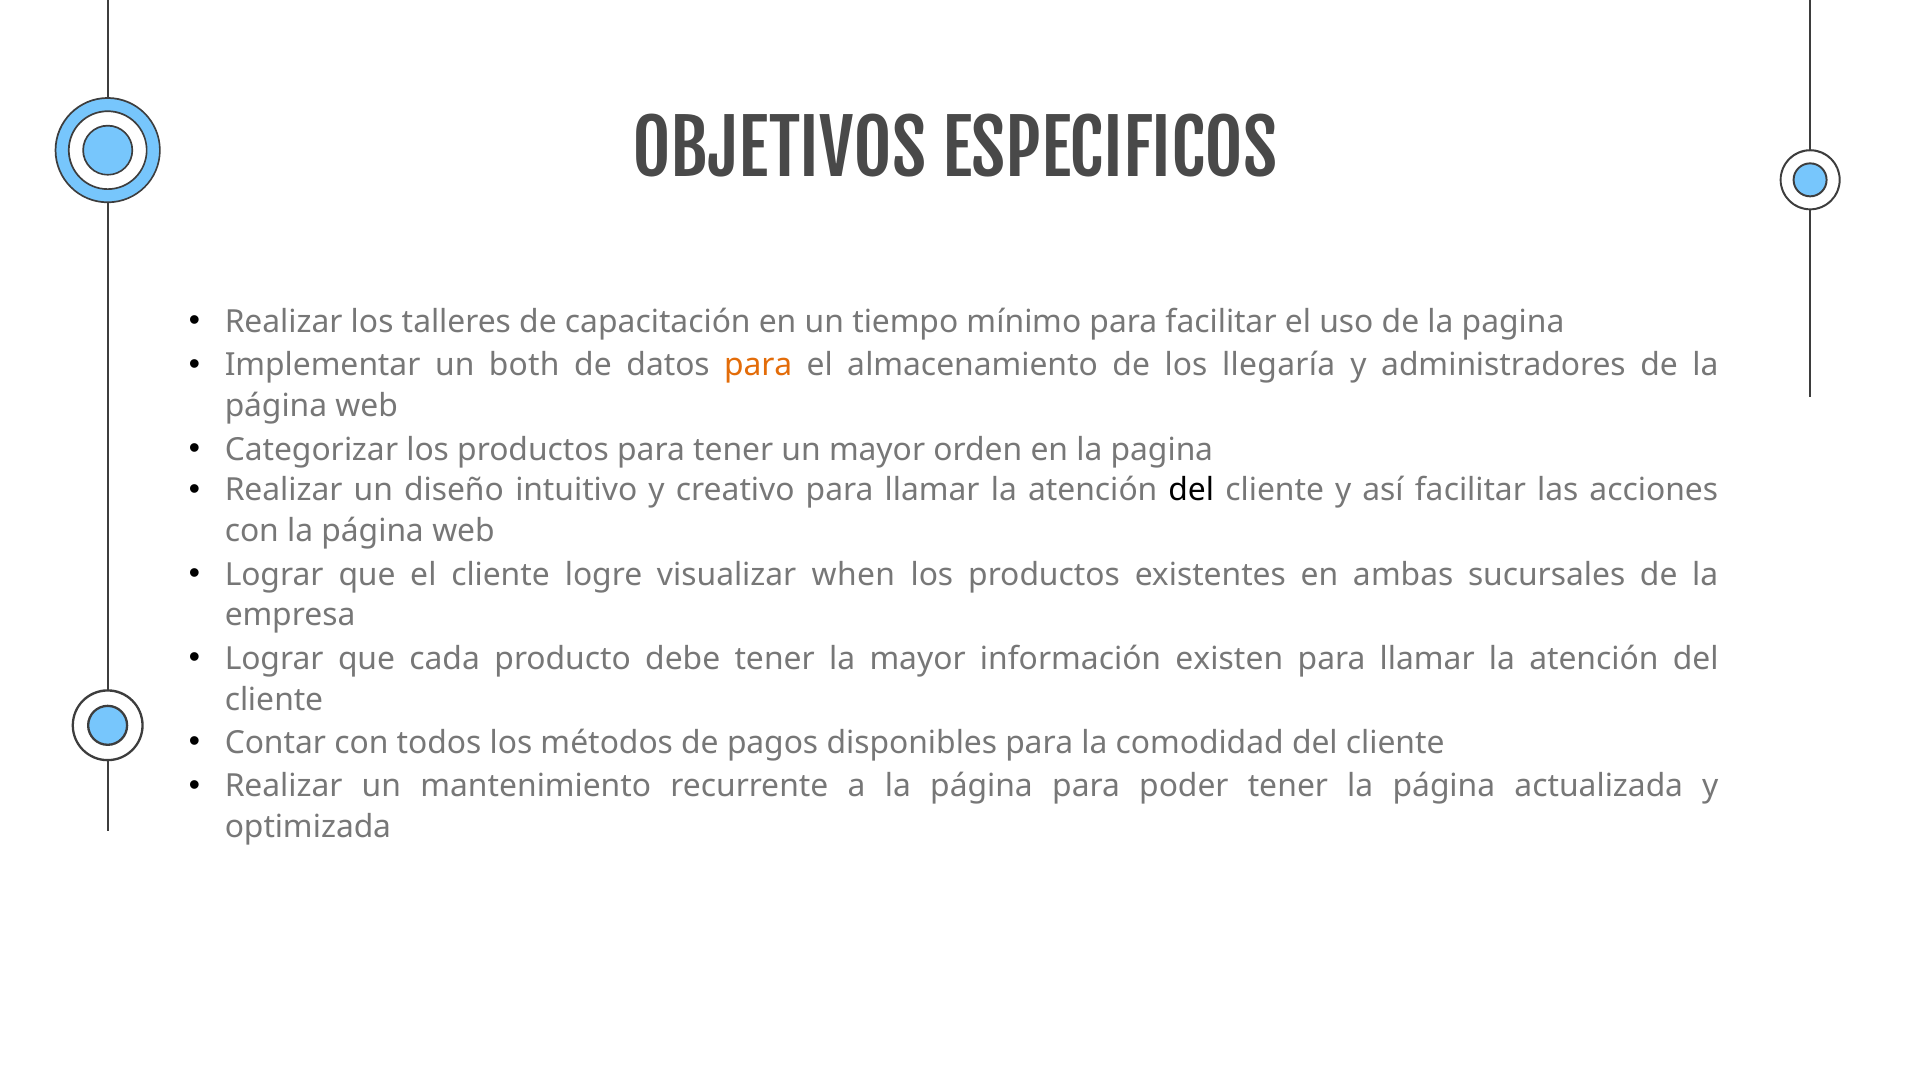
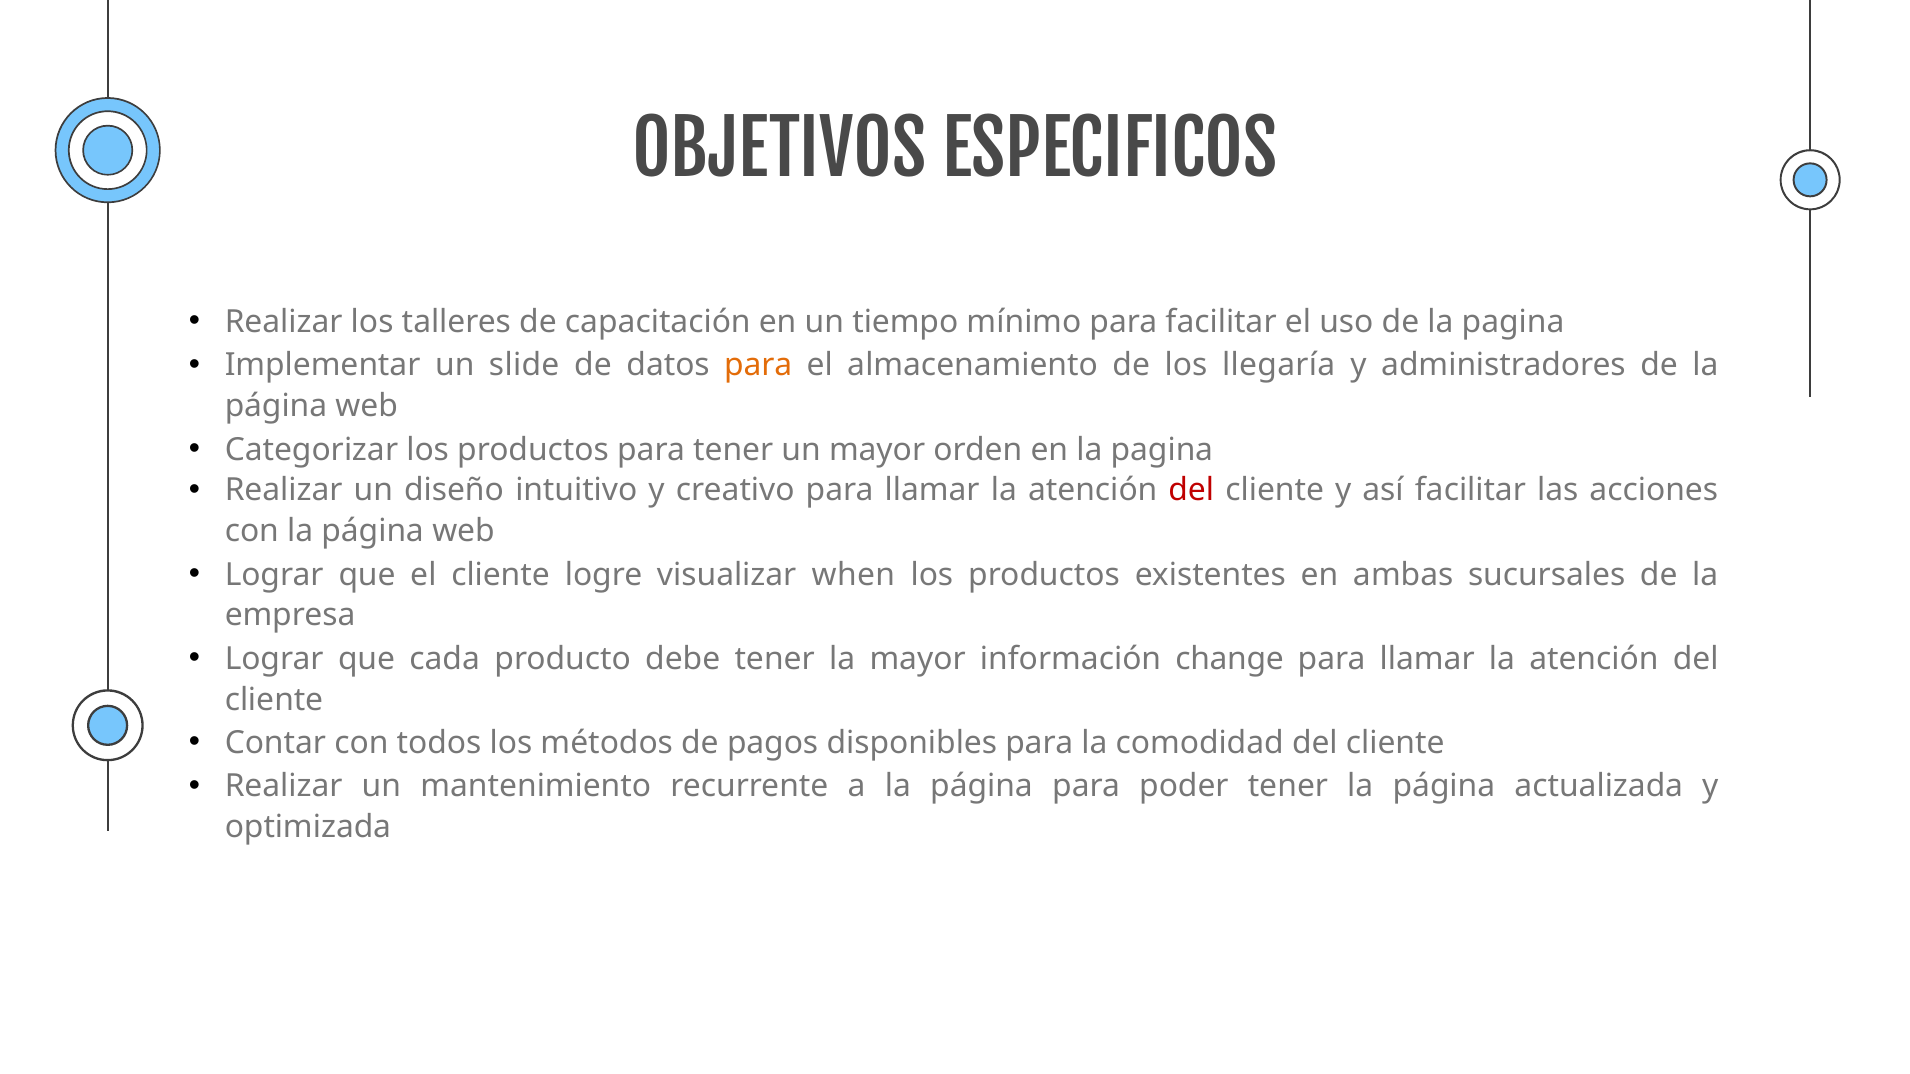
both: both -> slide
del at (1191, 491) colour: black -> red
existen: existen -> change
